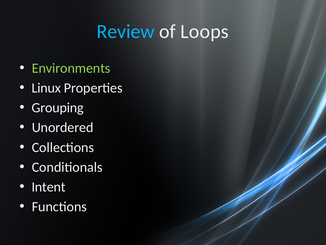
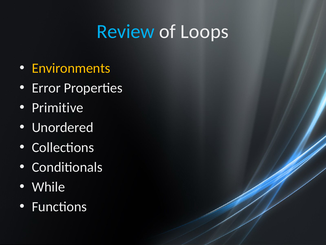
Environments colour: light green -> yellow
Linux: Linux -> Error
Grouping: Grouping -> Primitive
Intent: Intent -> While
